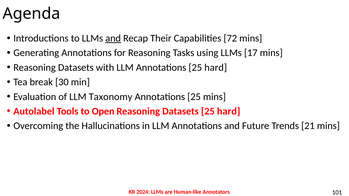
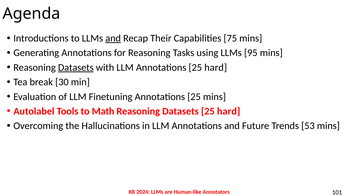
72: 72 -> 75
17: 17 -> 95
Datasets at (76, 68) underline: none -> present
Taxonomy: Taxonomy -> Finetuning
Open: Open -> Math
21: 21 -> 53
